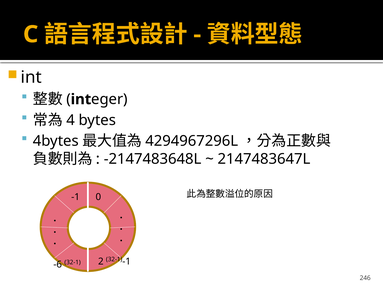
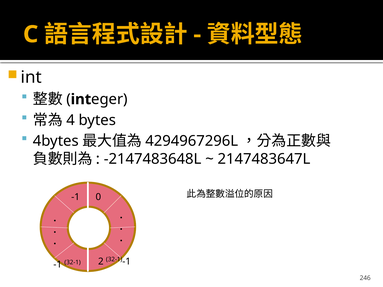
-6 at (58, 265): -6 -> -1
